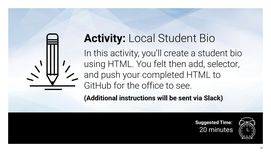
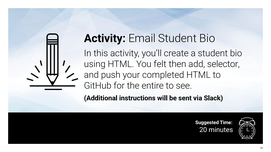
Local: Local -> Email
office: office -> entire
